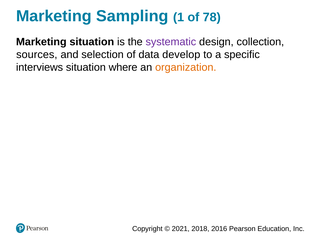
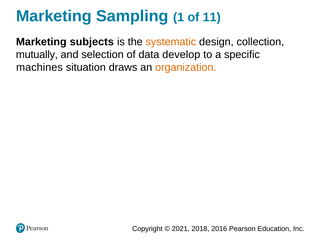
78: 78 -> 11
Marketing situation: situation -> subjects
systematic colour: purple -> orange
sources: sources -> mutually
interviews: interviews -> machines
where: where -> draws
